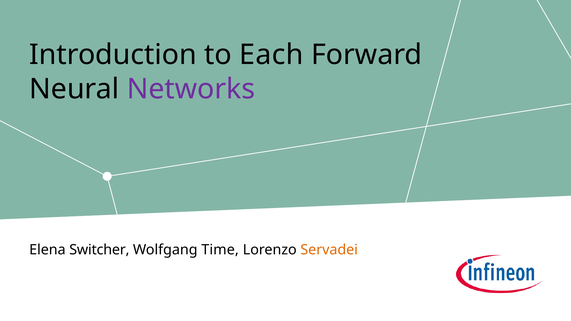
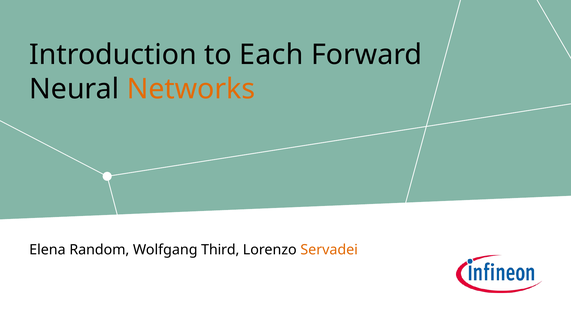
Networks colour: purple -> orange
Switcher: Switcher -> Random
Time: Time -> Third
